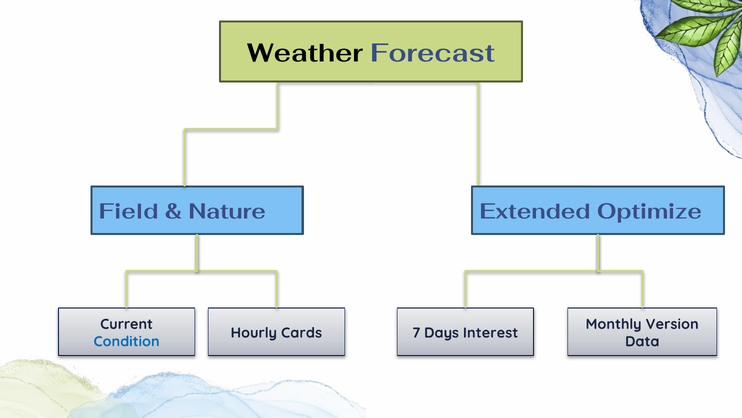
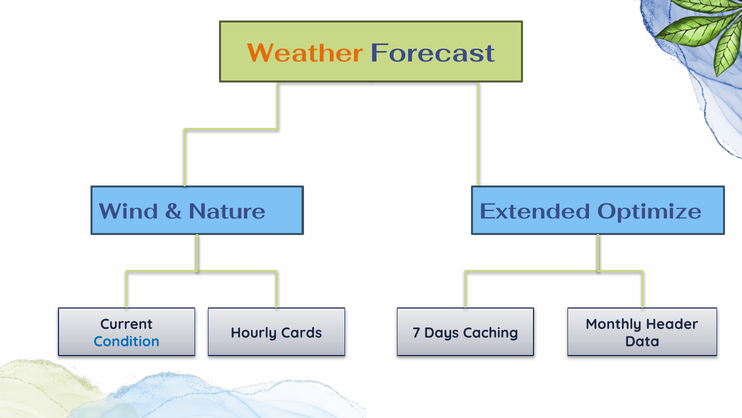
Weather colour: black -> orange
Field: Field -> Wind
Version: Version -> Header
Interest: Interest -> Caching
